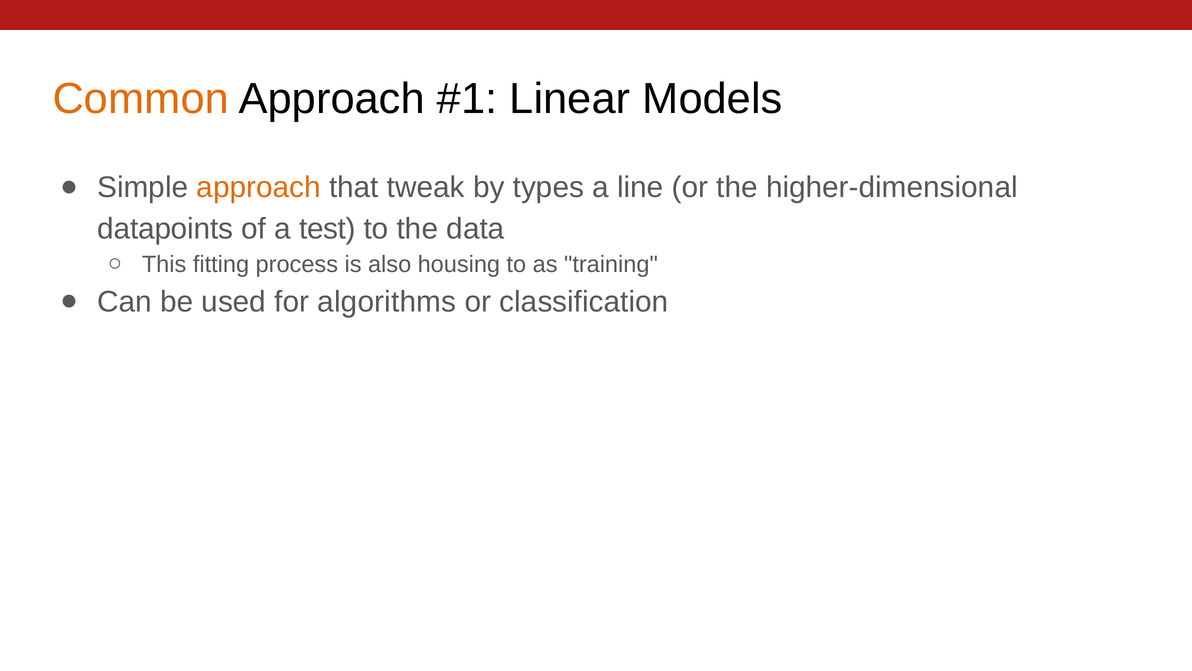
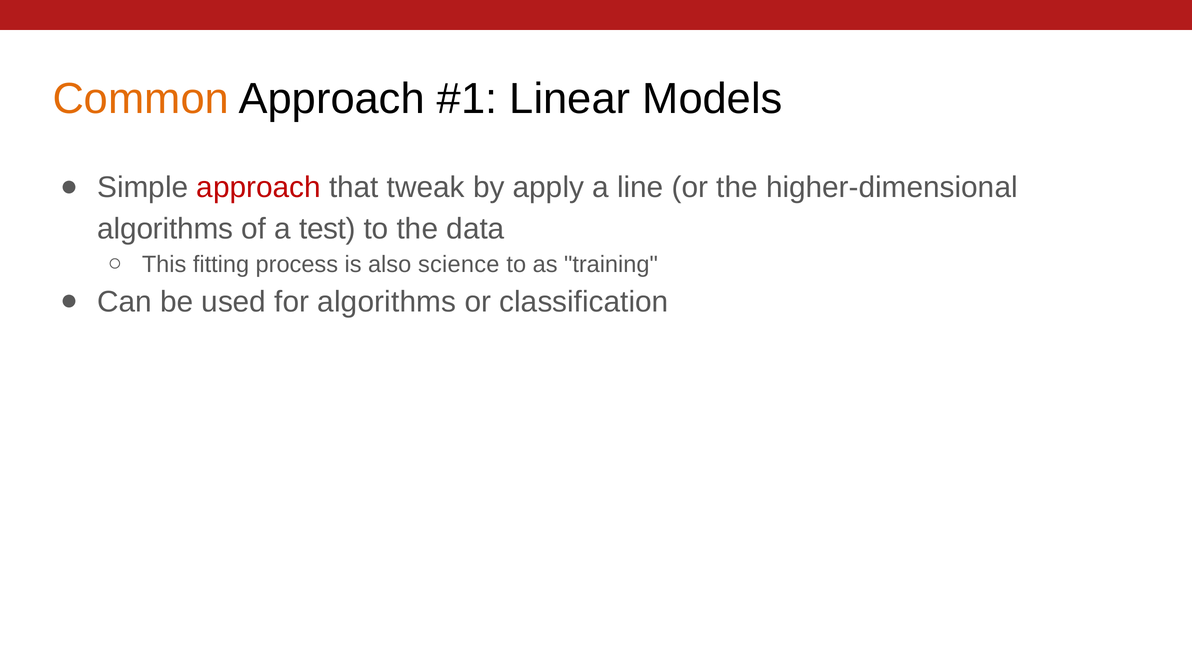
approach at (259, 187) colour: orange -> red
types: types -> apply
datapoints at (165, 229): datapoints -> algorithms
housing: housing -> science
